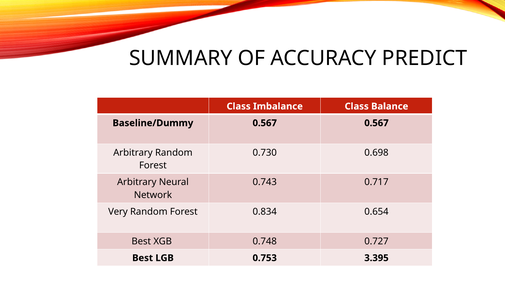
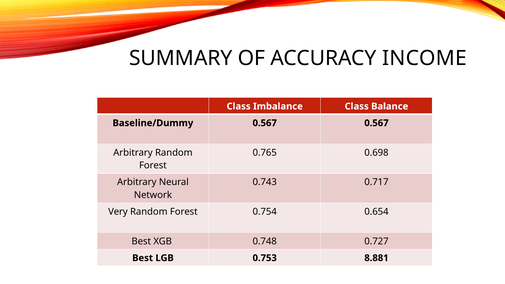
PREDICT: PREDICT -> INCOME
0.730: 0.730 -> 0.765
0.834: 0.834 -> 0.754
3.395: 3.395 -> 8.881
